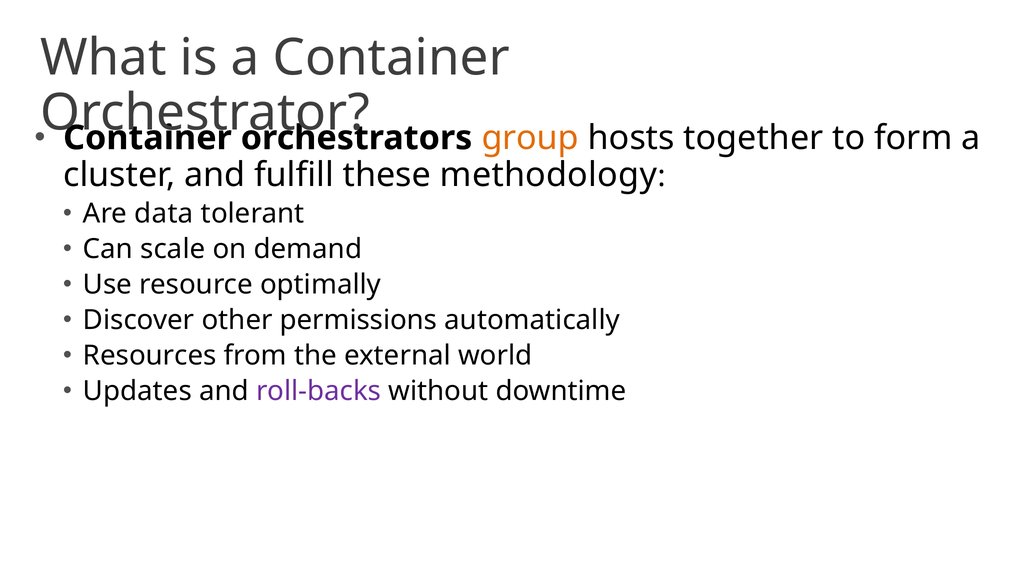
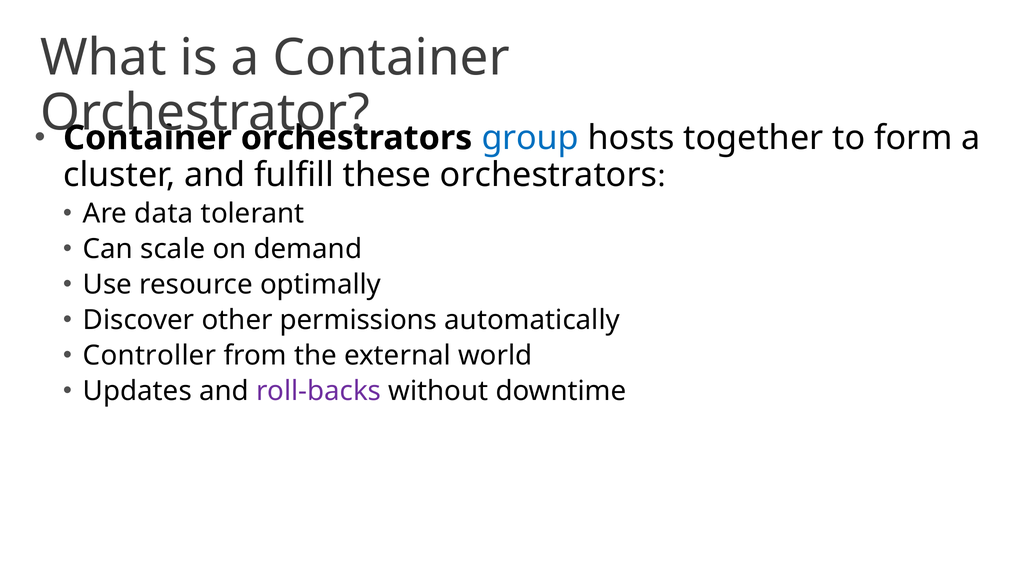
group colour: orange -> blue
these methodology: methodology -> orchestrators
Resources: Resources -> Controller
